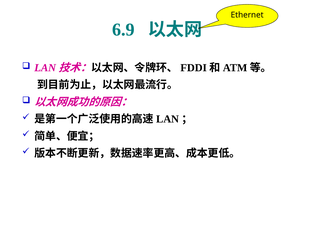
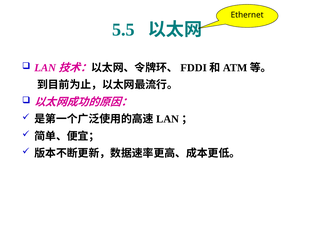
6.9: 6.9 -> 5.5
